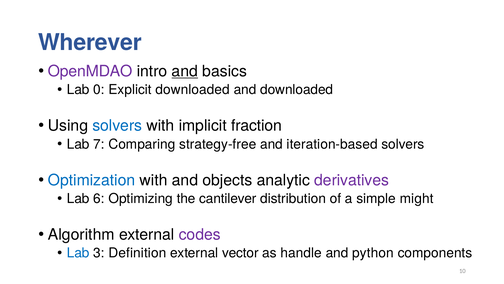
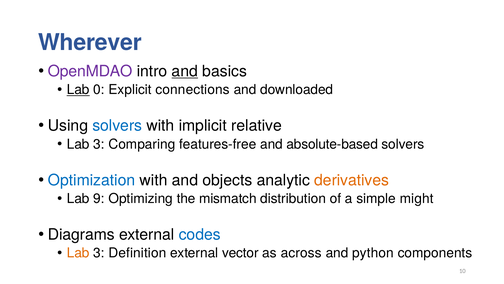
Lab at (78, 90) underline: none -> present
Explicit downloaded: downloaded -> connections
fraction: fraction -> relative
7 at (99, 144): 7 -> 3
strategy-free: strategy-free -> features-free
iteration-based: iteration-based -> absolute-based
derivatives colour: purple -> orange
6: 6 -> 9
cantilever: cantilever -> mismatch
Algorithm: Algorithm -> Diagrams
codes colour: purple -> blue
Lab at (78, 253) colour: blue -> orange
handle: handle -> across
